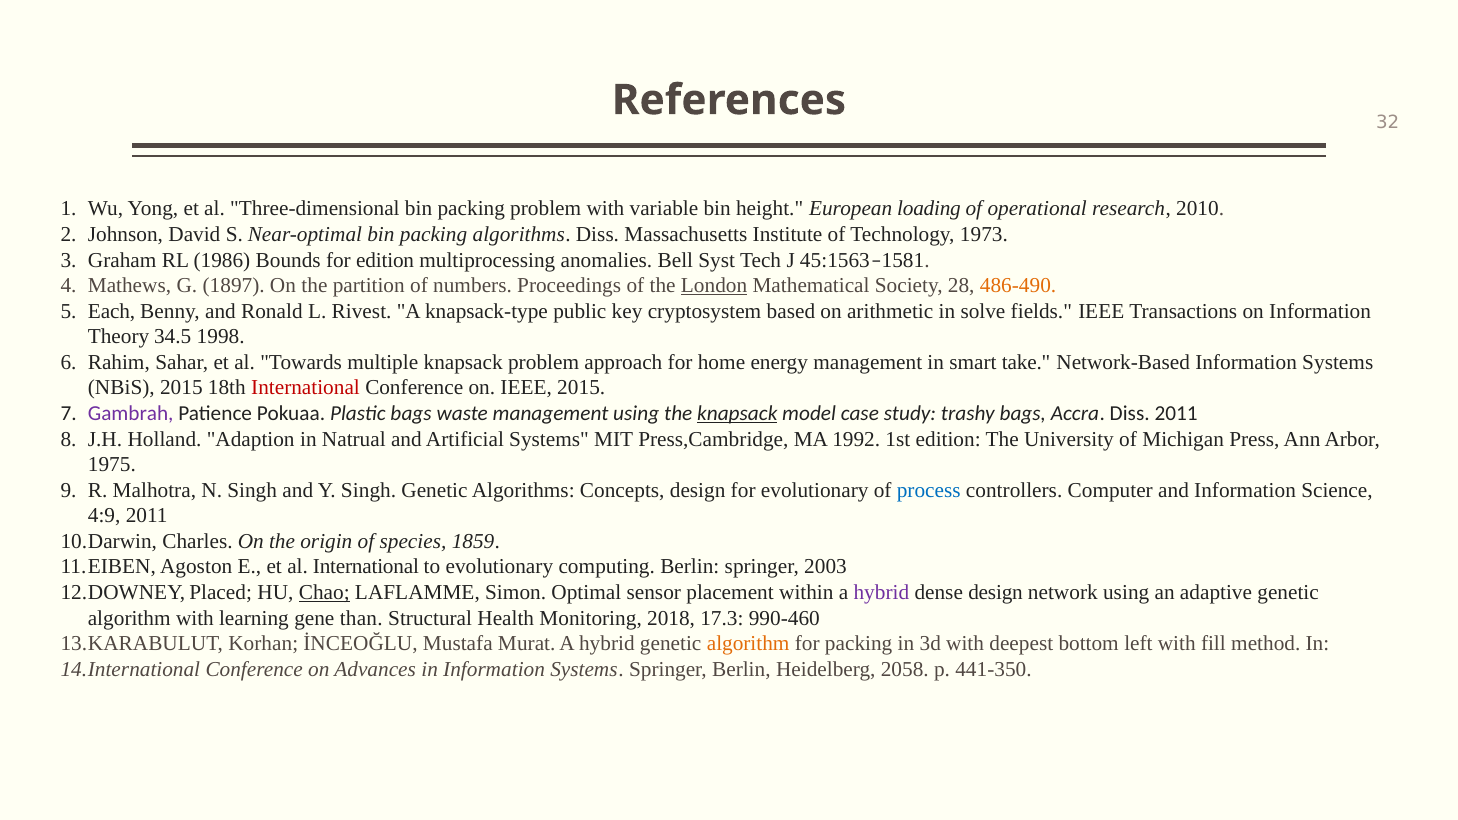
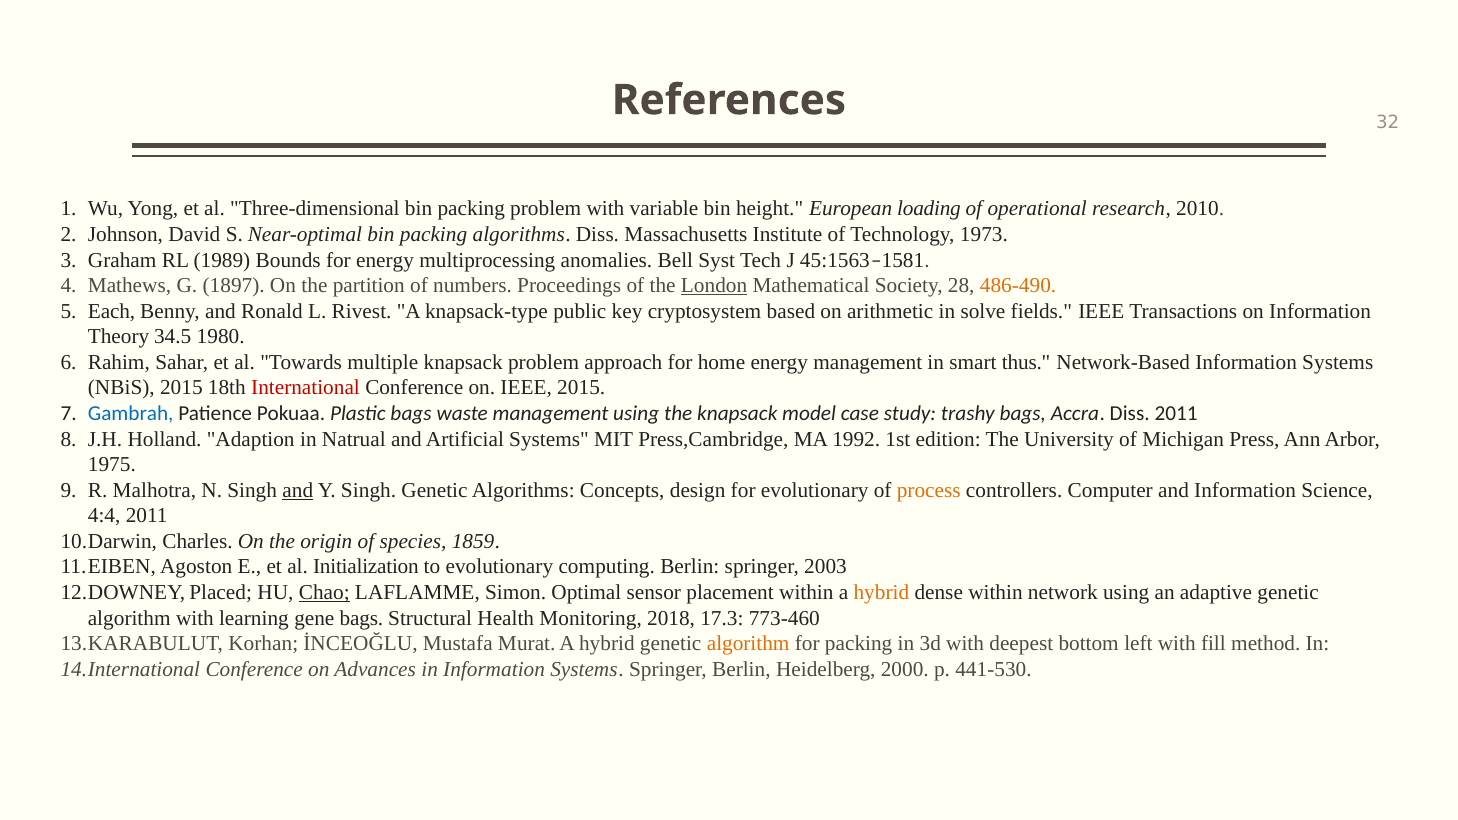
1986: 1986 -> 1989
for edition: edition -> energy
1998: 1998 -> 1980
take: take -> thus
Gambrah colour: purple -> blue
knapsack at (737, 414) underline: present -> none
and at (298, 490) underline: none -> present
process colour: blue -> orange
4:9: 4:9 -> 4:4
al International: International -> Initialization
hybrid at (881, 593) colour: purple -> orange
dense design: design -> within
gene than: than -> bags
990-460: 990-460 -> 773-460
2058: 2058 -> 2000
441-350: 441-350 -> 441-530
